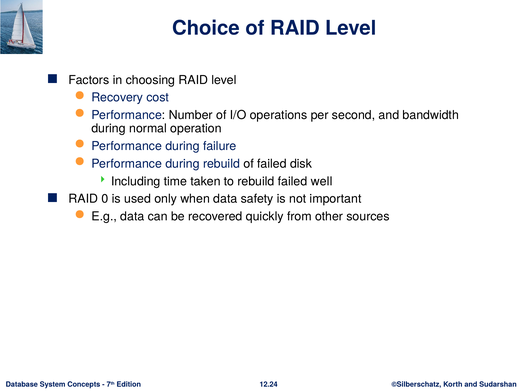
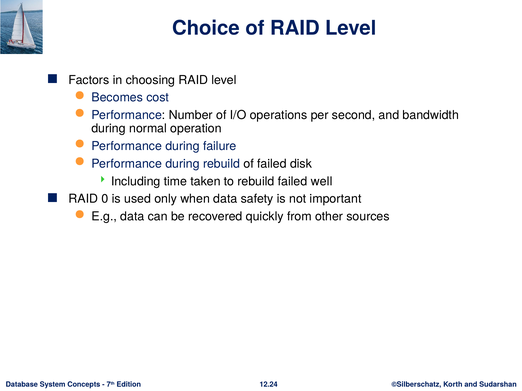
Recovery: Recovery -> Becomes
